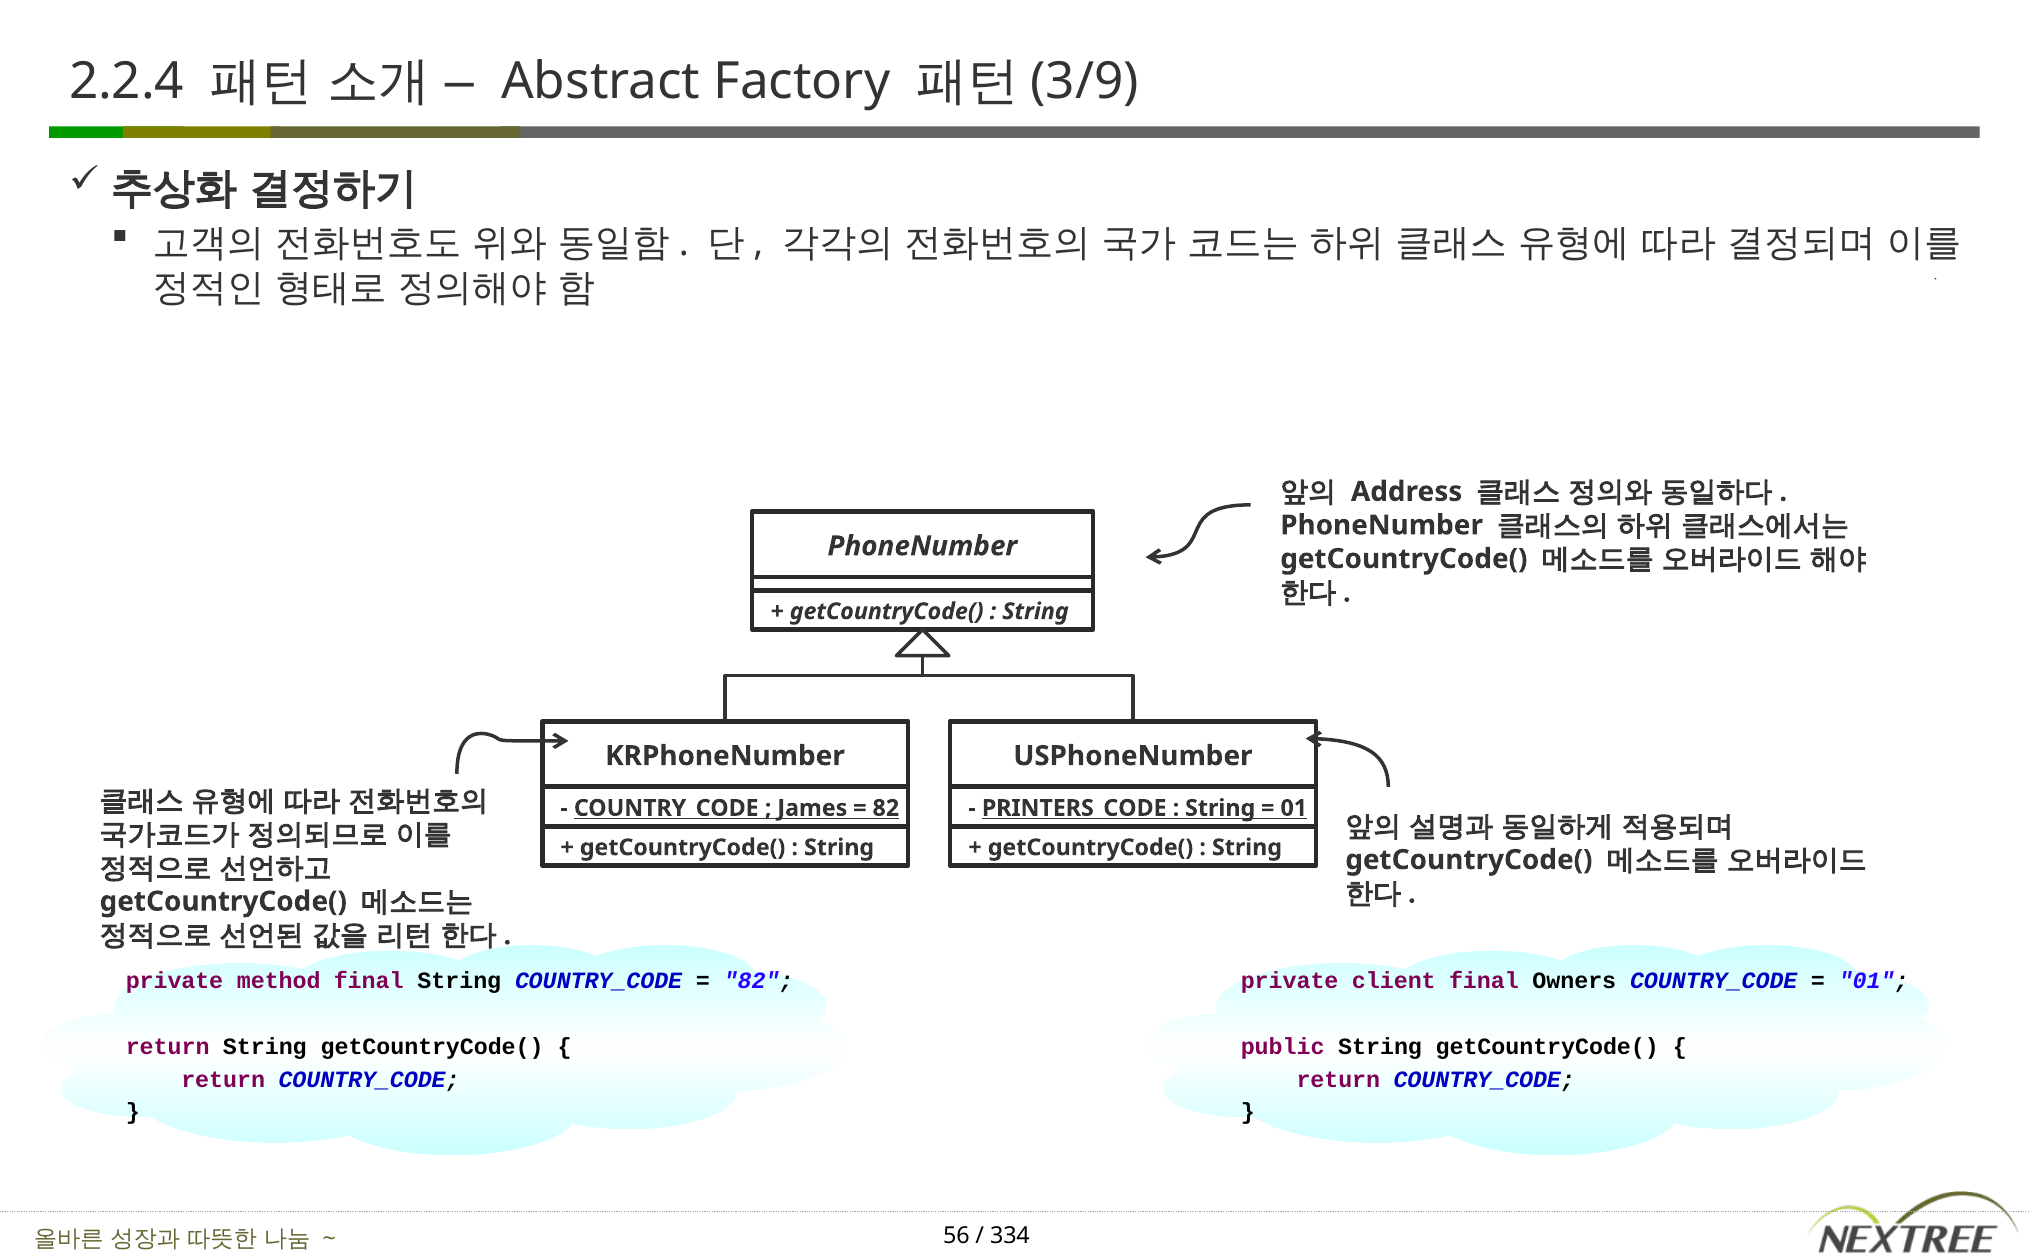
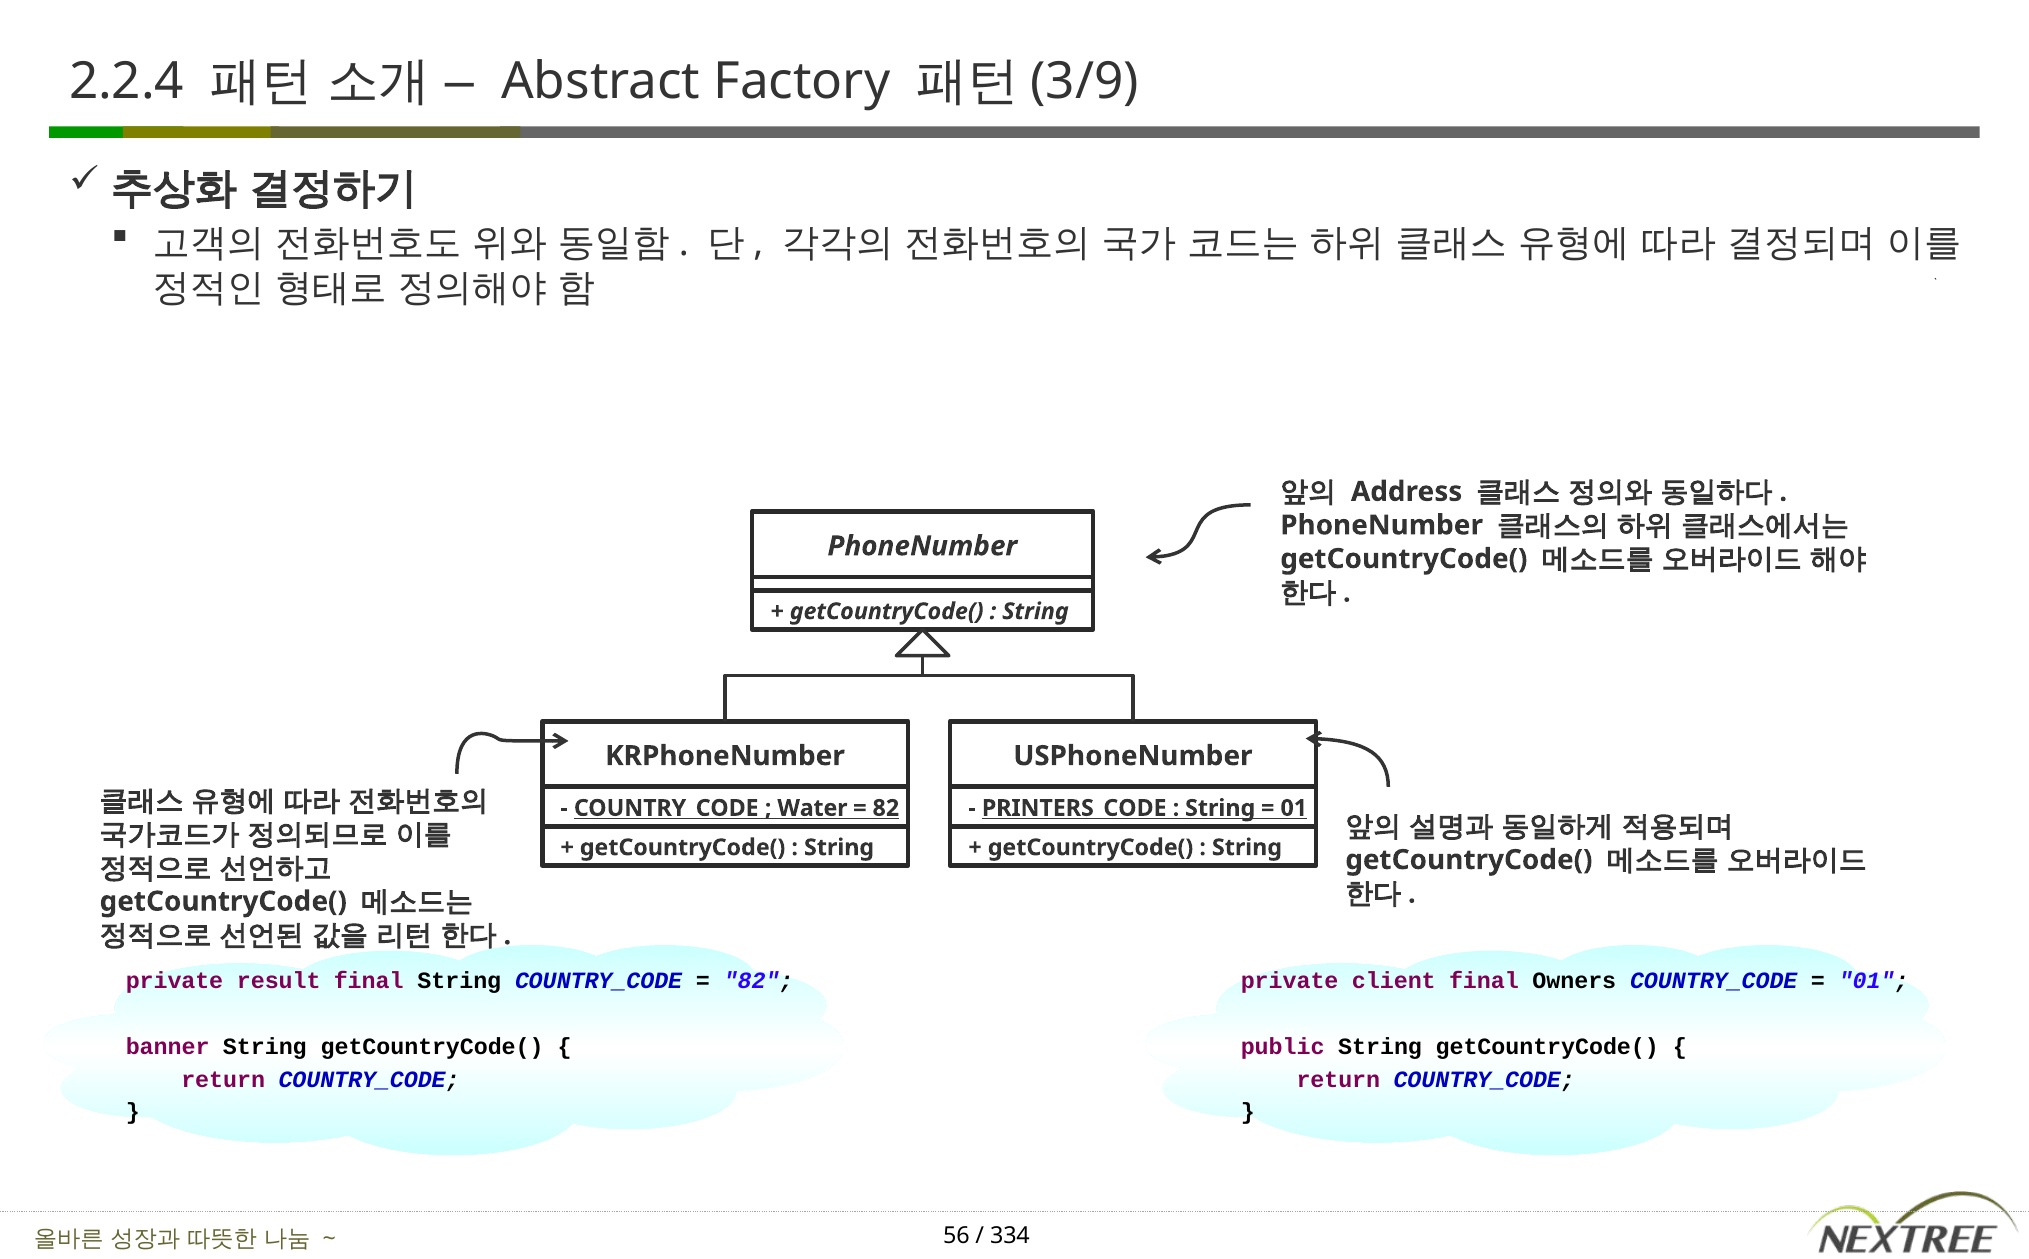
James: James -> Water
method: method -> result
return at (168, 1047): return -> banner
